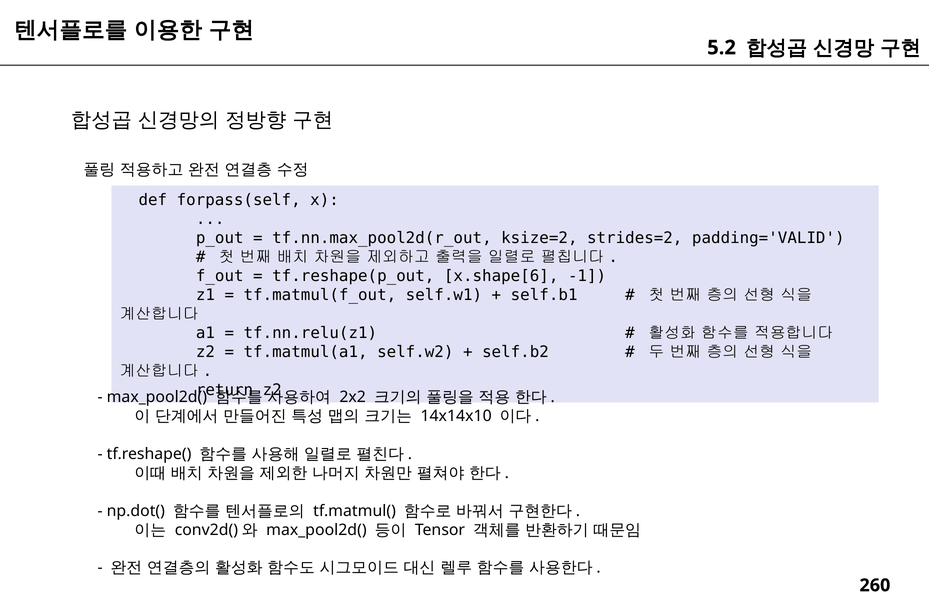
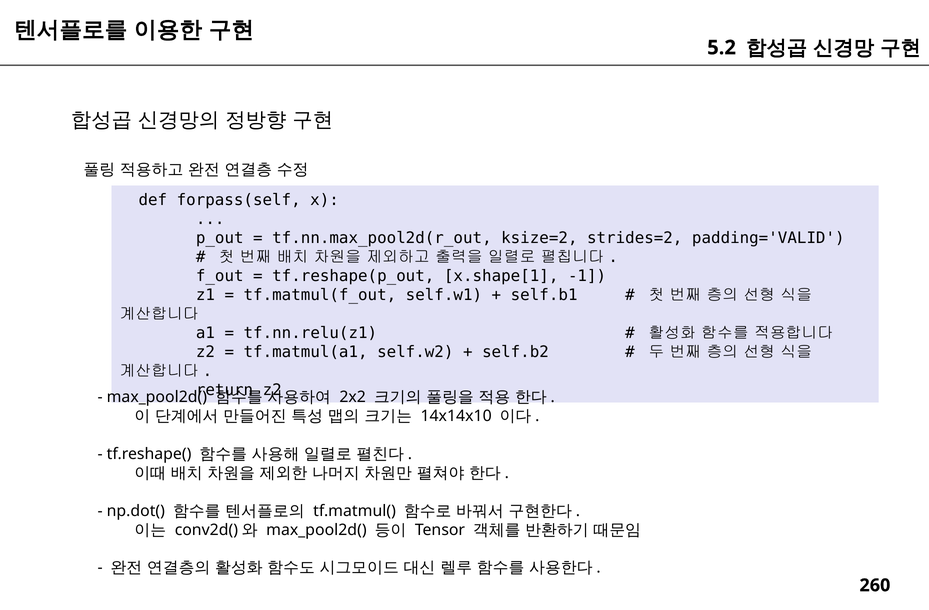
x.shape[6: x.shape[6 -> x.shape[1
